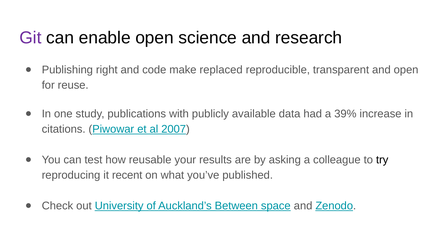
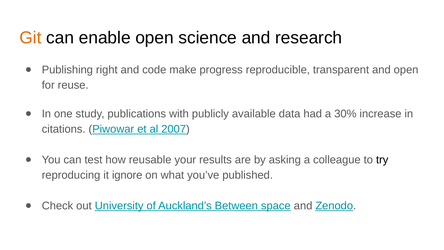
Git colour: purple -> orange
replaced: replaced -> progress
39%: 39% -> 30%
recent: recent -> ignore
